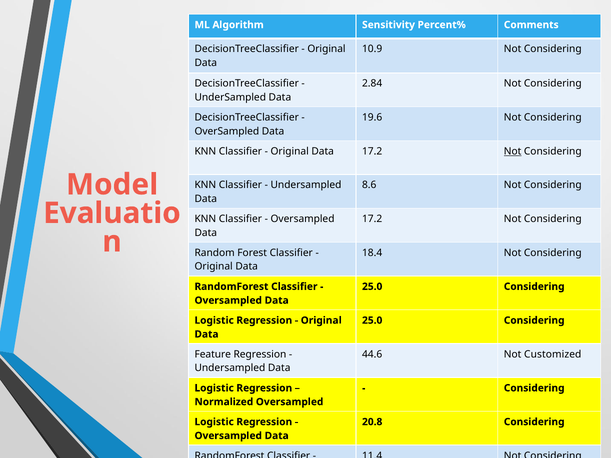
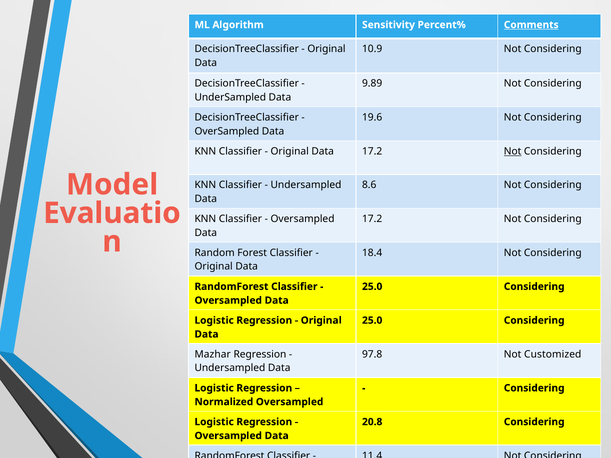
Comments underline: none -> present
2.84: 2.84 -> 9.89
Feature: Feature -> Mazhar
44.6: 44.6 -> 97.8
